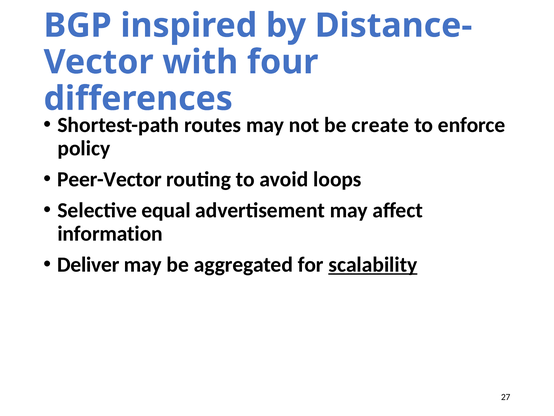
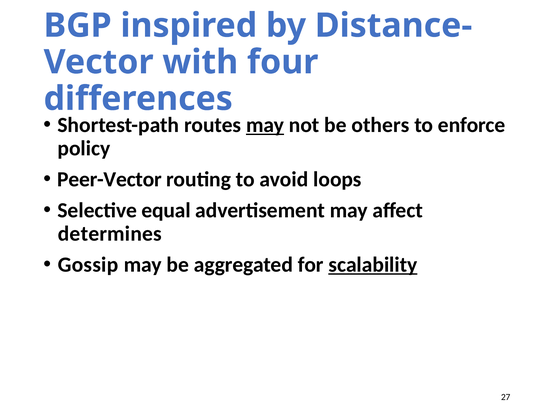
may at (265, 125) underline: none -> present
create: create -> others
information: information -> determines
Deliver: Deliver -> Gossip
